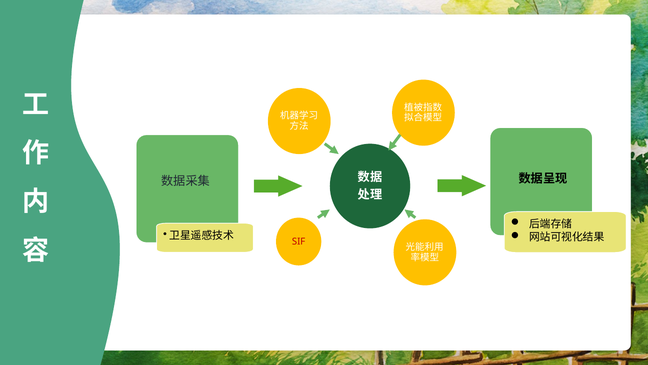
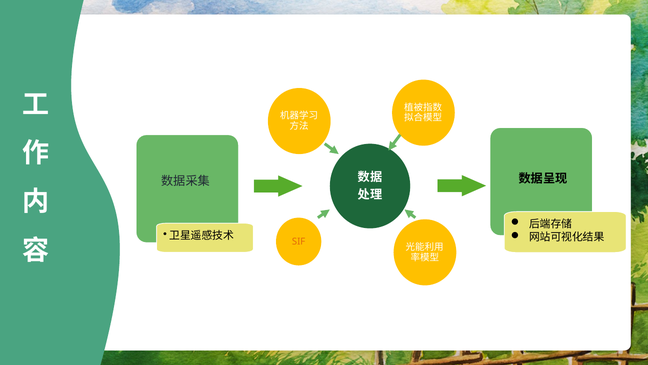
SIF colour: red -> orange
